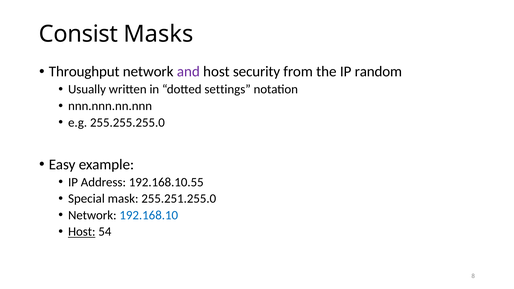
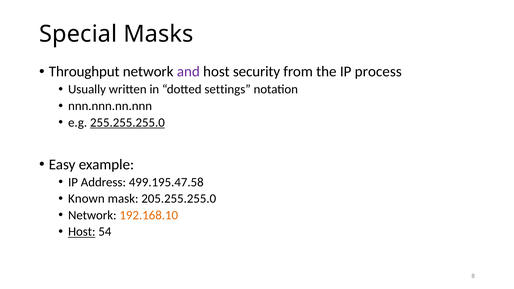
Consist: Consist -> Special
random: random -> process
255.255.255.0 underline: none -> present
192.168.10.55: 192.168.10.55 -> 499.195.47.58
Special: Special -> Known
255.251.255.0: 255.251.255.0 -> 205.255.255.0
192.168.10 colour: blue -> orange
